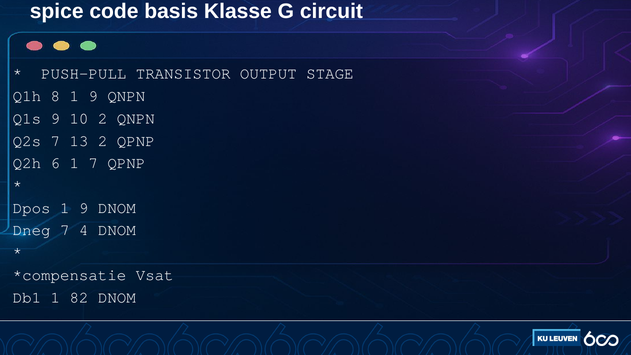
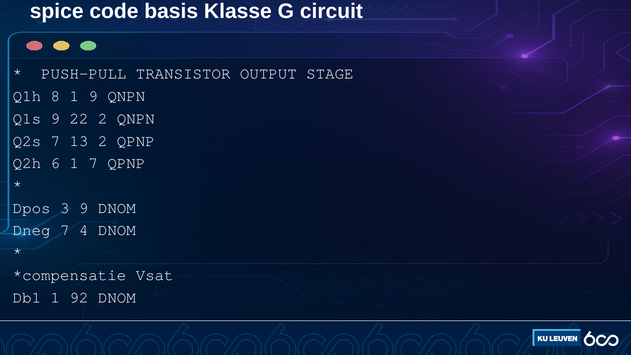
10: 10 -> 22
Dpos 1: 1 -> 3
82: 82 -> 92
